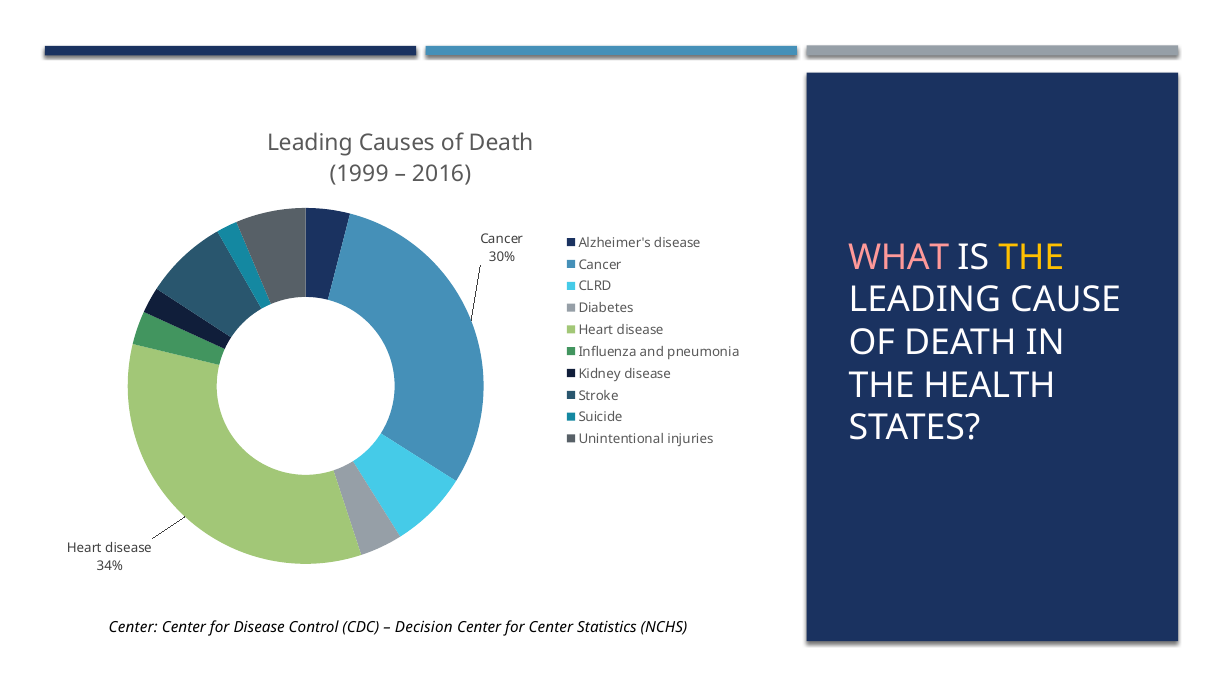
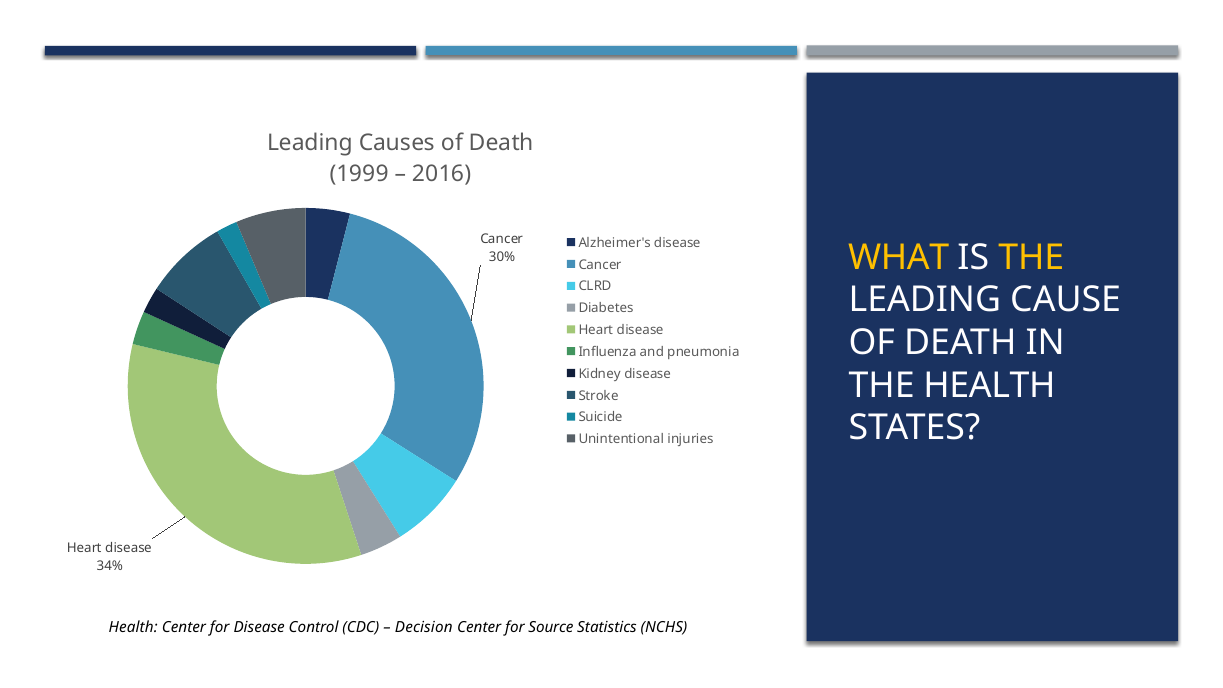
WHAT colour: pink -> yellow
Center at (133, 627): Center -> Health
for Center: Center -> Source
